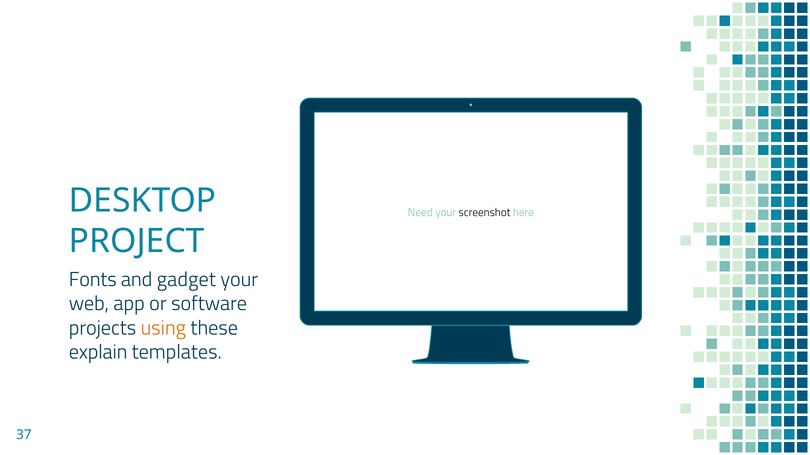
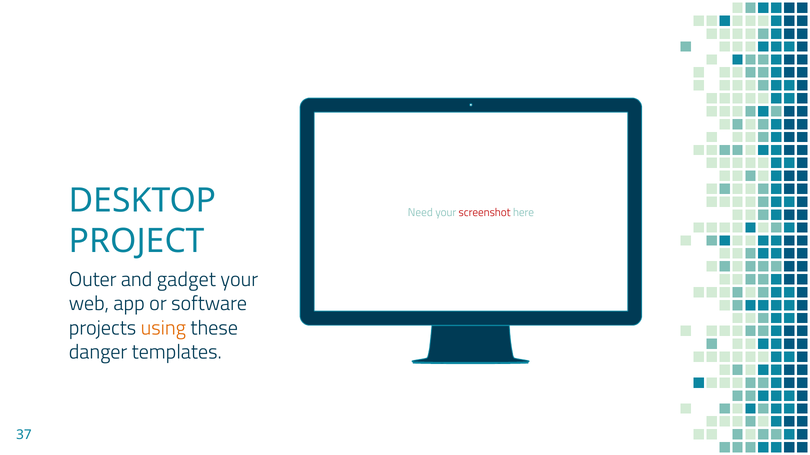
screenshot colour: black -> red
Fonts: Fonts -> Outer
explain: explain -> danger
